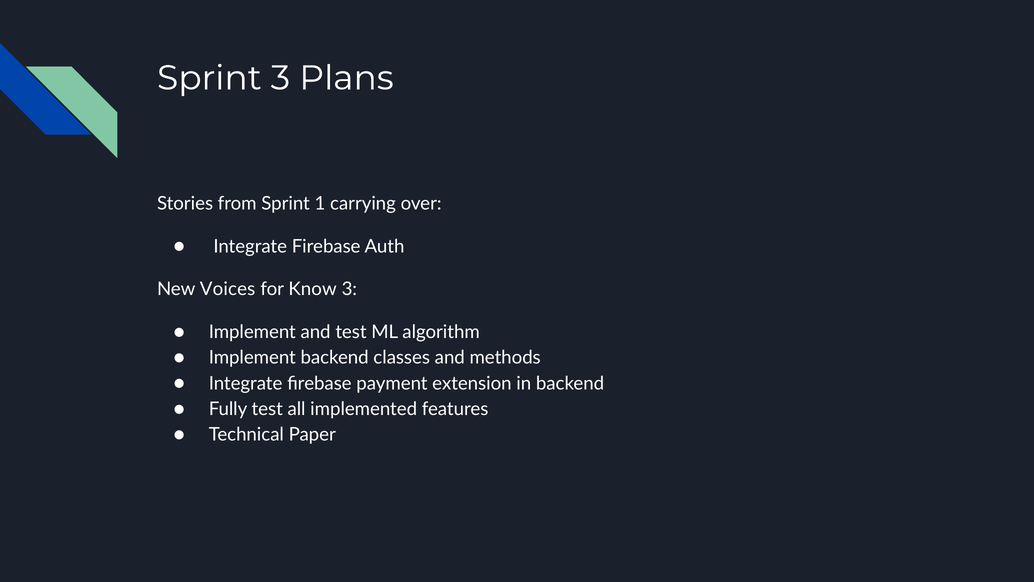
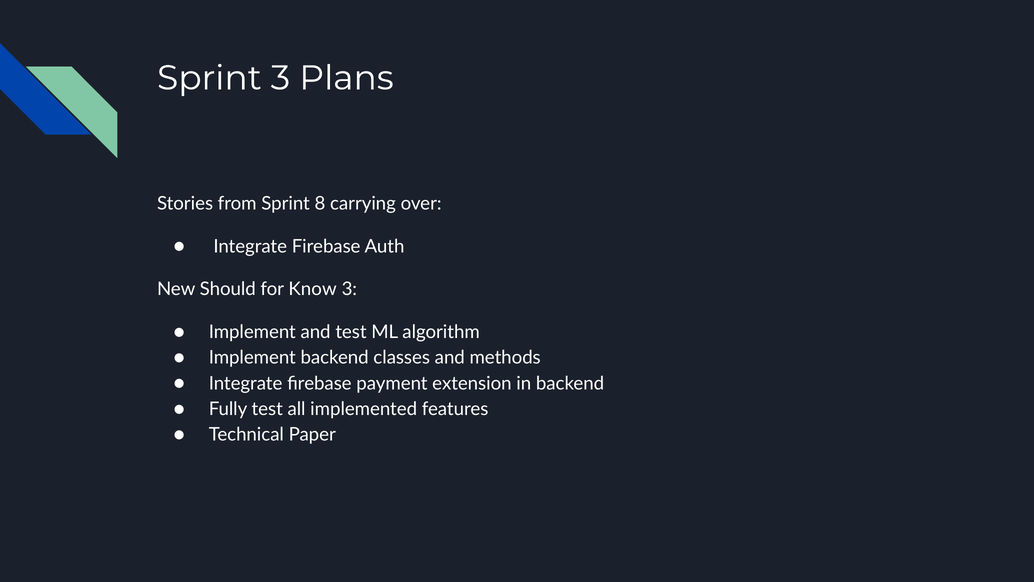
1: 1 -> 8
Voices: Voices -> Should
